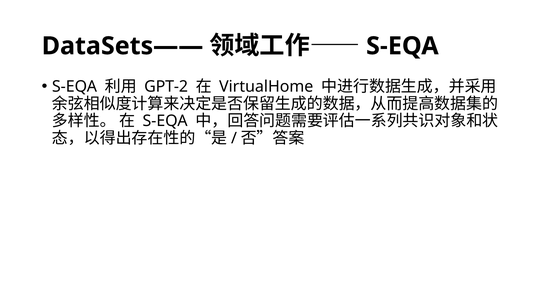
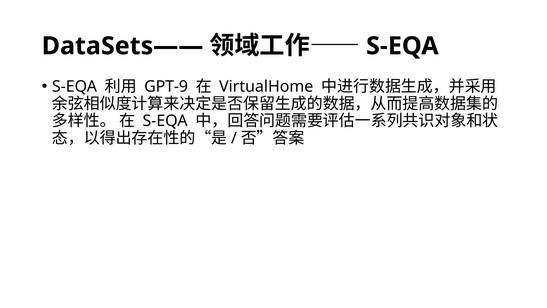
GPT-2: GPT-2 -> GPT-9
